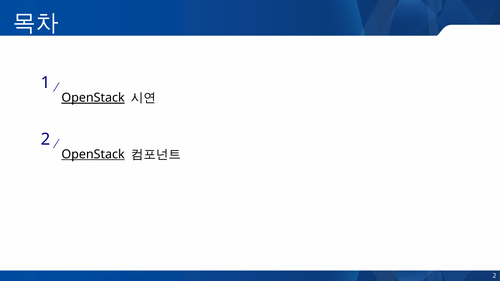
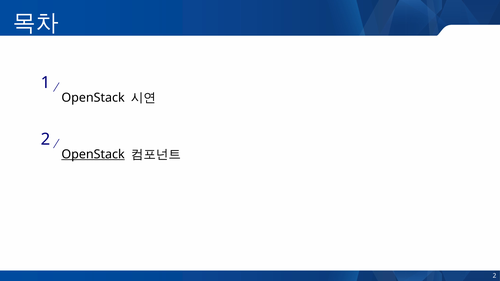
OpenStack at (93, 98) underline: present -> none
